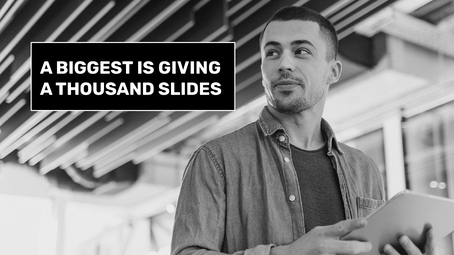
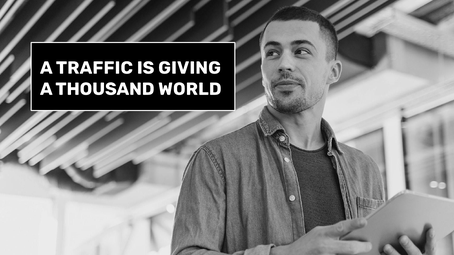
BIGGEST: BIGGEST -> TRAFFIC
SLIDES: SLIDES -> WORLD
